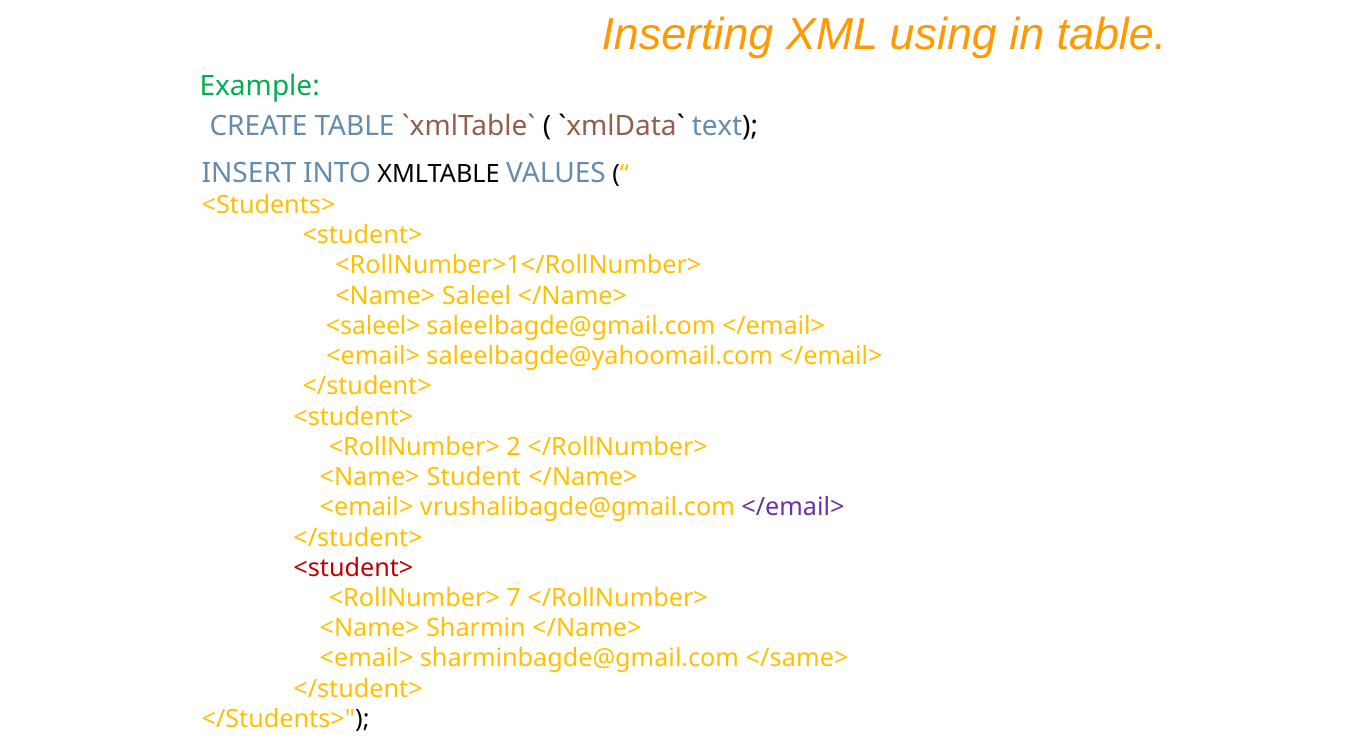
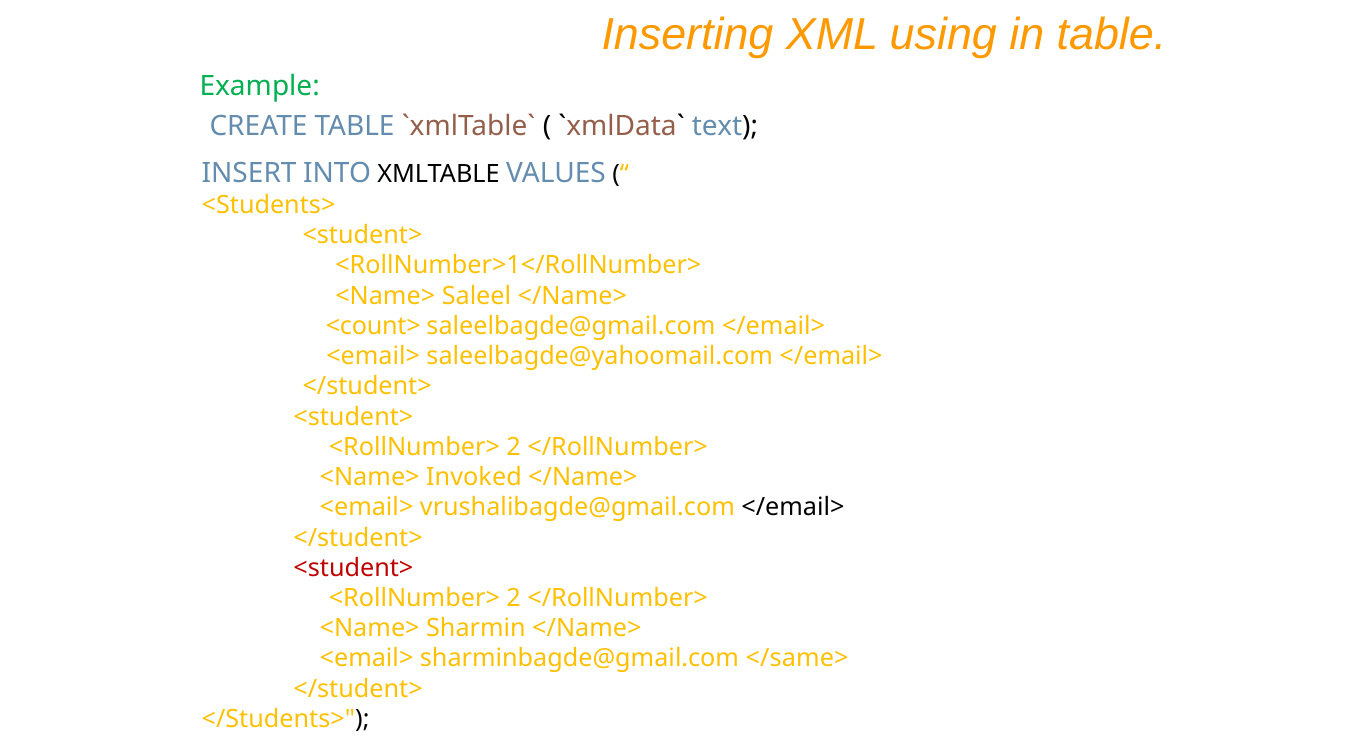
<saleel>: <saleel> -> <count>
Student: Student -> Invoked
</email> at (793, 508) colour: purple -> black
7 at (514, 599): 7 -> 2
